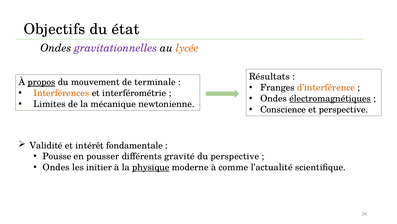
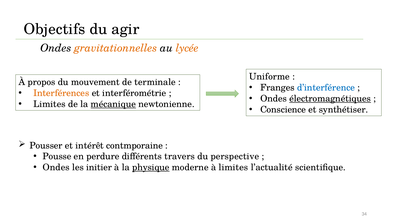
état: état -> agir
gravitationnelles colour: purple -> orange
Résultats: Résultats -> Uniforme
propos underline: present -> none
d’interférence colour: orange -> blue
mécanique underline: none -> present
et perspective: perspective -> synthétiser
Validité: Validité -> Pousser
fondamentale: fondamentale -> contmporaine
pousser: pousser -> perdure
gravité: gravité -> travers
à comme: comme -> limites
